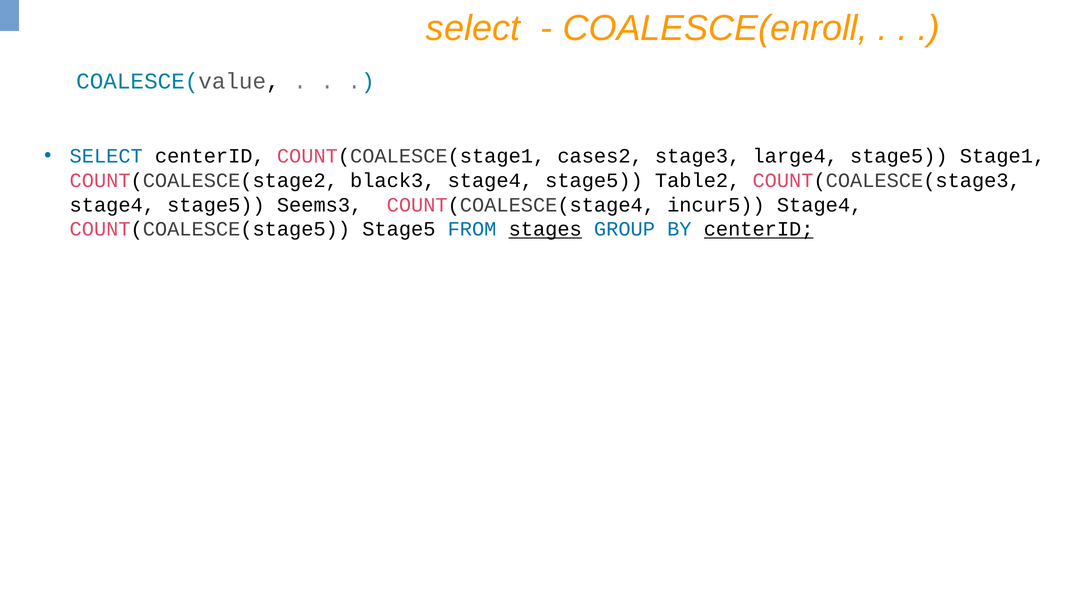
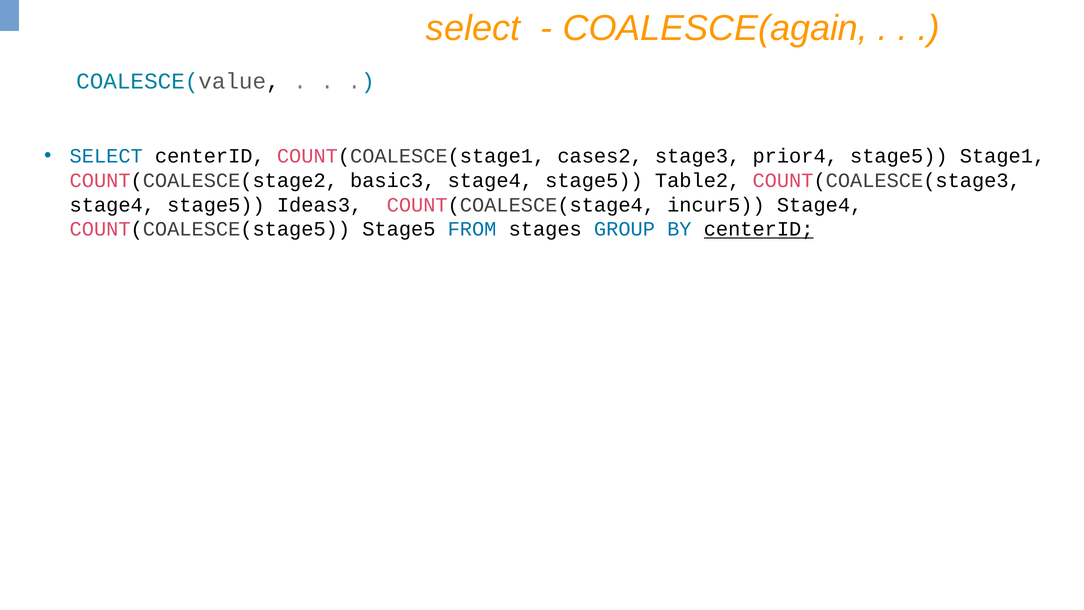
COALESCE(enroll: COALESCE(enroll -> COALESCE(again
large4: large4 -> prior4
black3: black3 -> basic3
Seems3: Seems3 -> Ideas3
stages underline: present -> none
